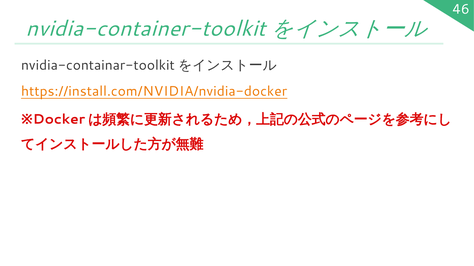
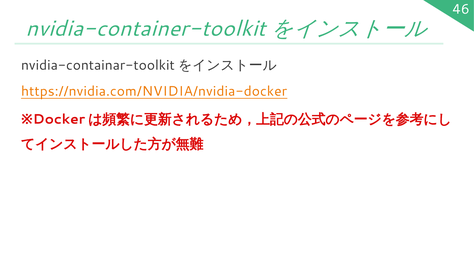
https://install.com/NVIDIA/nvidia-docker: https://install.com/NVIDIA/nvidia-docker -> https://nvidia.com/NVIDIA/nvidia-docker
